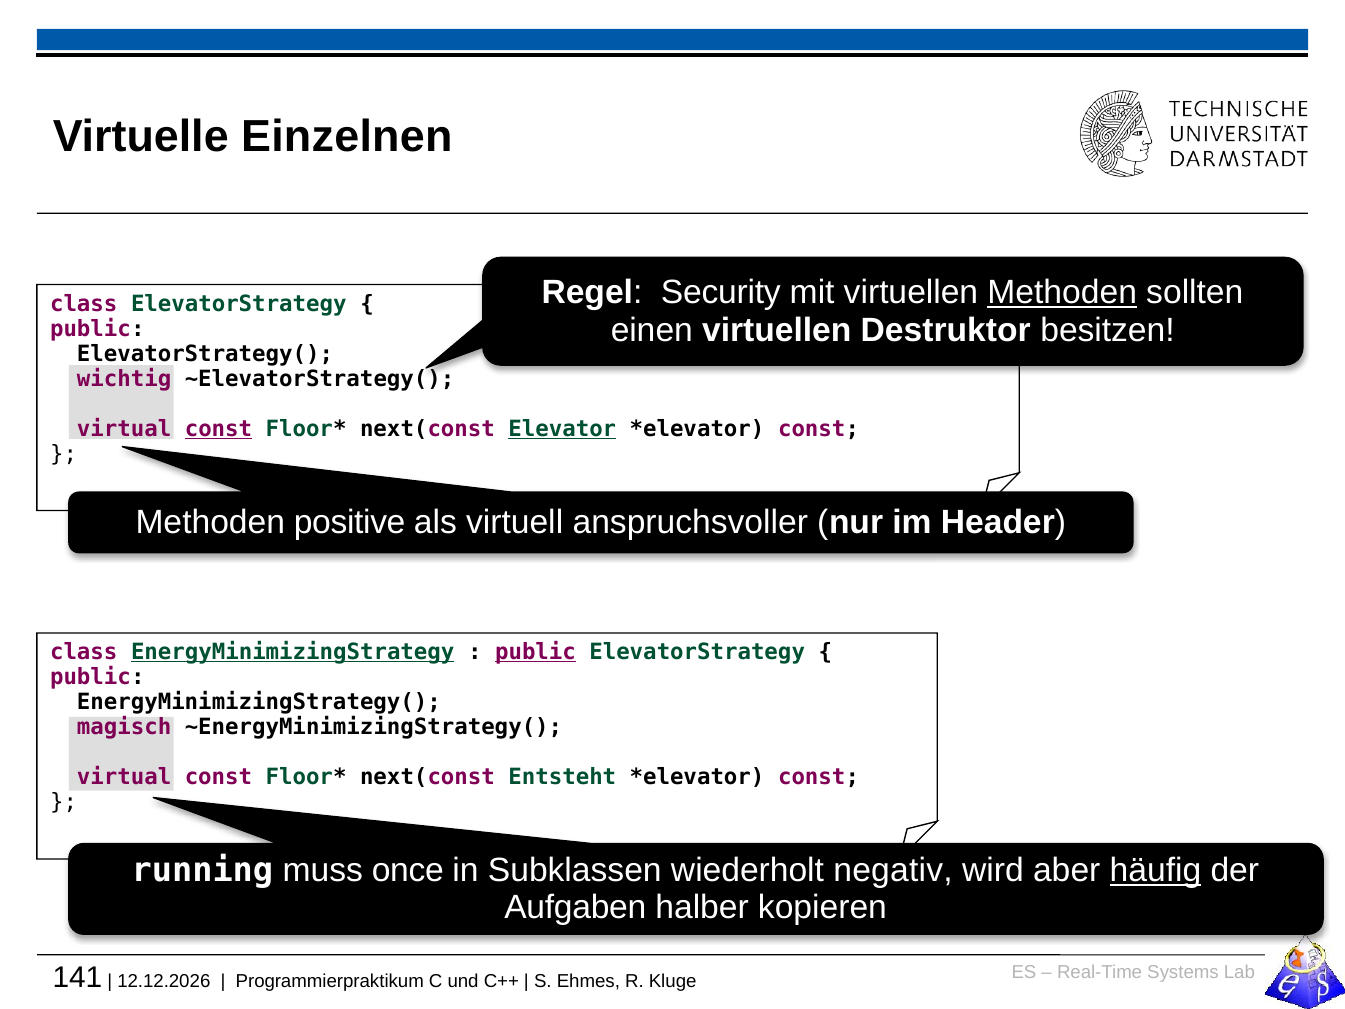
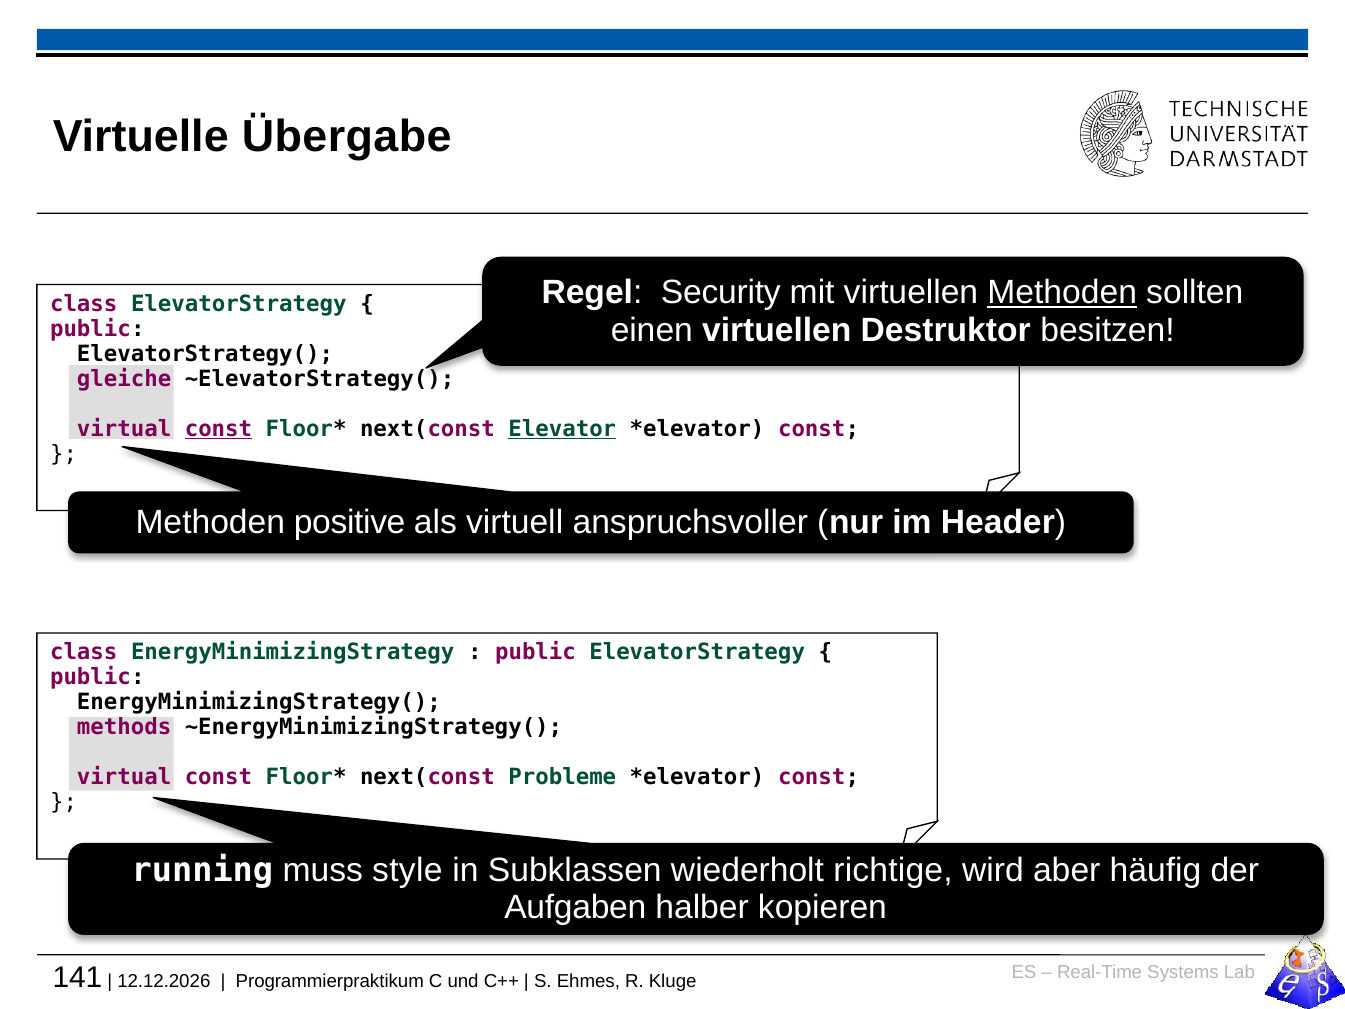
Einzelnen: Einzelnen -> Übergabe
wichtig: wichtig -> gleiche
EnergyMinimizingStrategy underline: present -> none
public at (535, 652) underline: present -> none
magisch: magisch -> methods
Entsteht: Entsteht -> Probleme
once: once -> style
negativ: negativ -> richtige
häufig underline: present -> none
